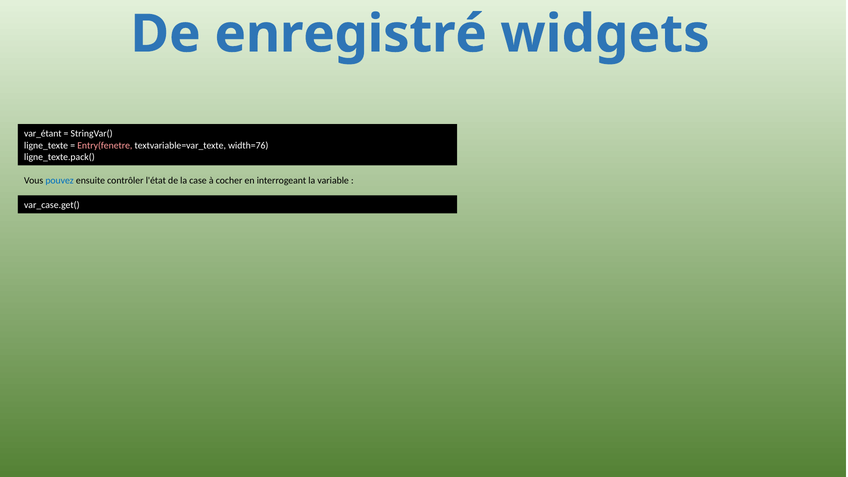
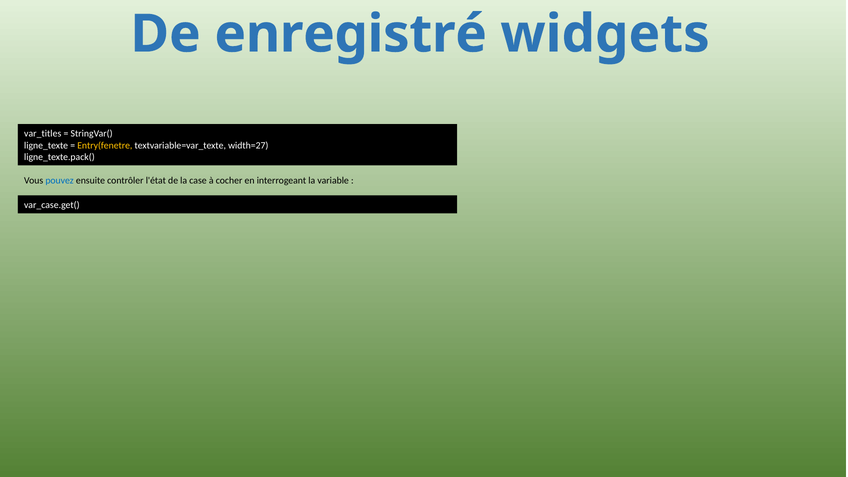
var_étant: var_étant -> var_titles
Entry(fenetre colour: pink -> yellow
width=76: width=76 -> width=27
